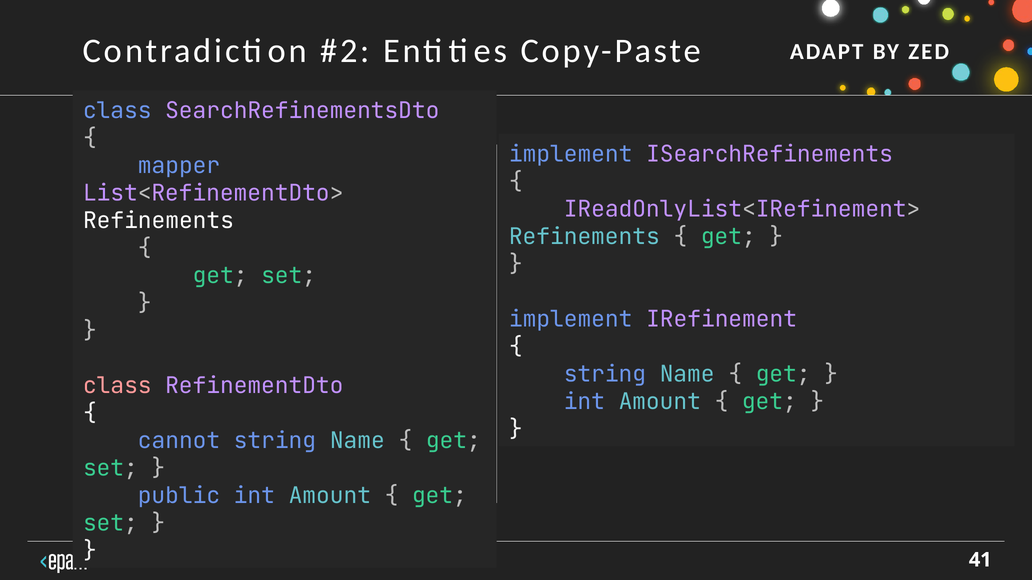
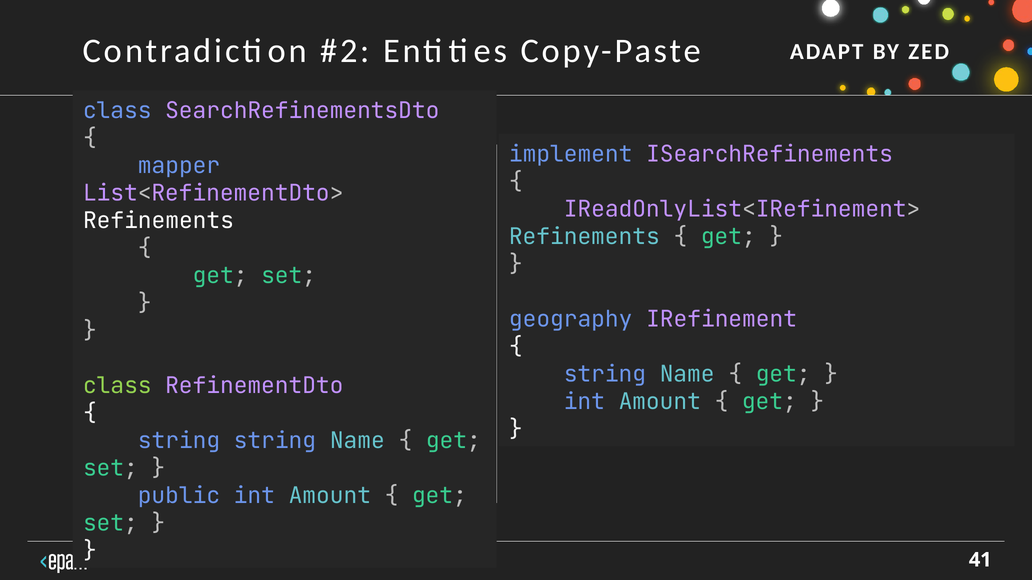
implement at (571, 319): implement -> geography
class at (117, 386) colour: pink -> light green
cannot at (179, 441): cannot -> string
